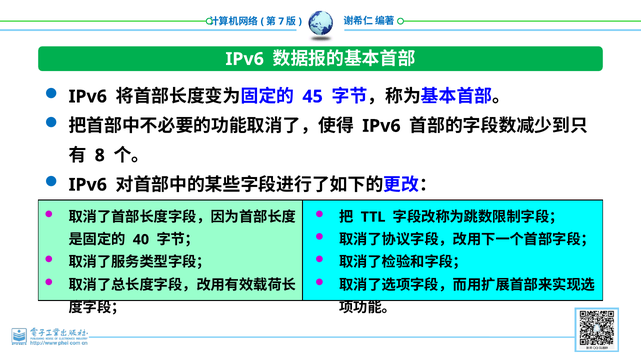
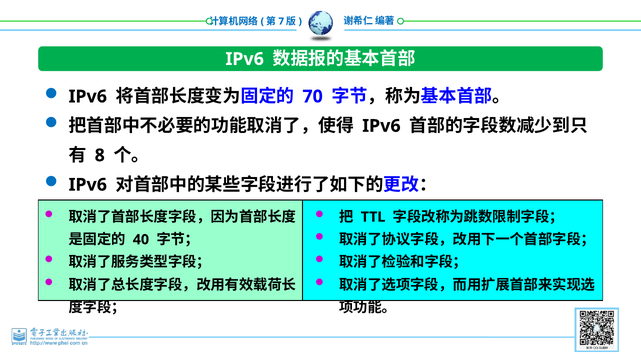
45: 45 -> 70
